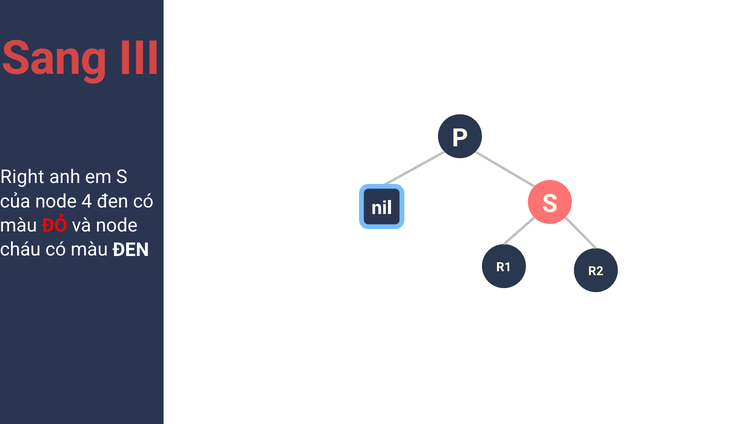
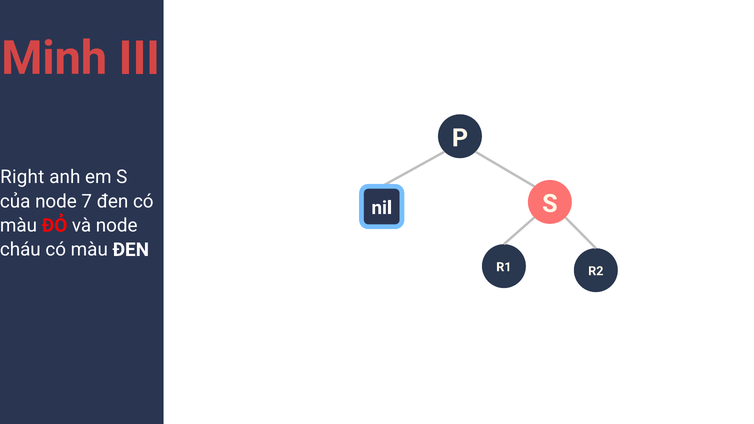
Sang: Sang -> Minh
4: 4 -> 7
